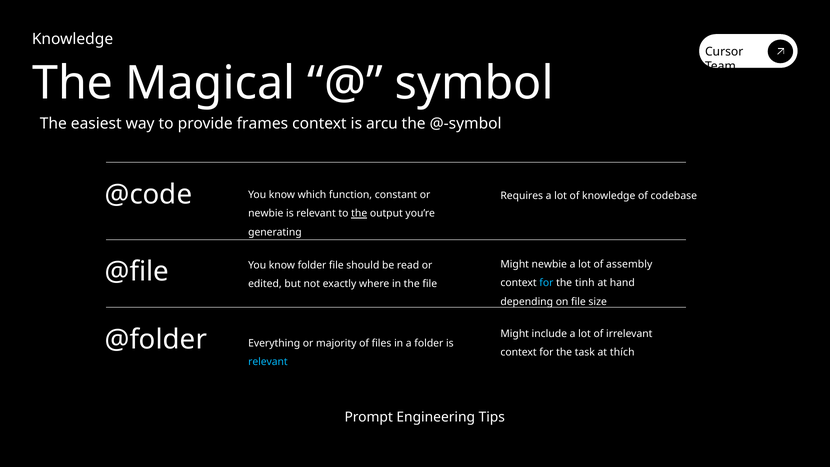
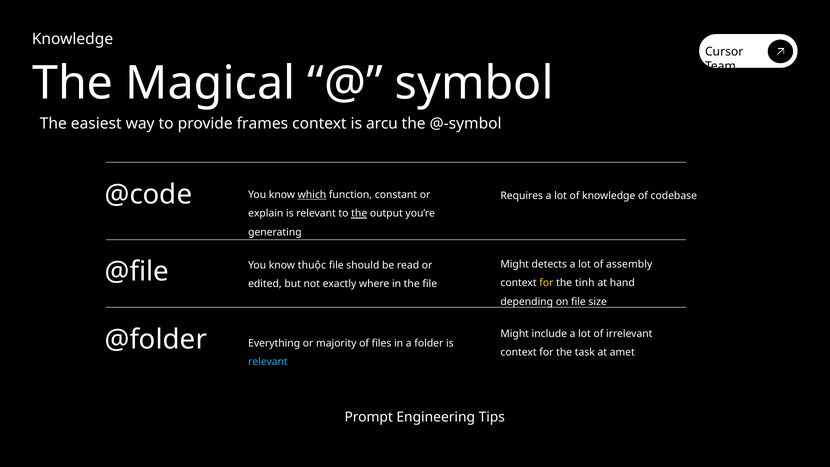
which underline: none -> present
newbie at (266, 213): newbie -> explain
Might newbie: newbie -> detects
know folder: folder -> thuộc
for at (546, 283) colour: light blue -> yellow
thích: thích -> amet
